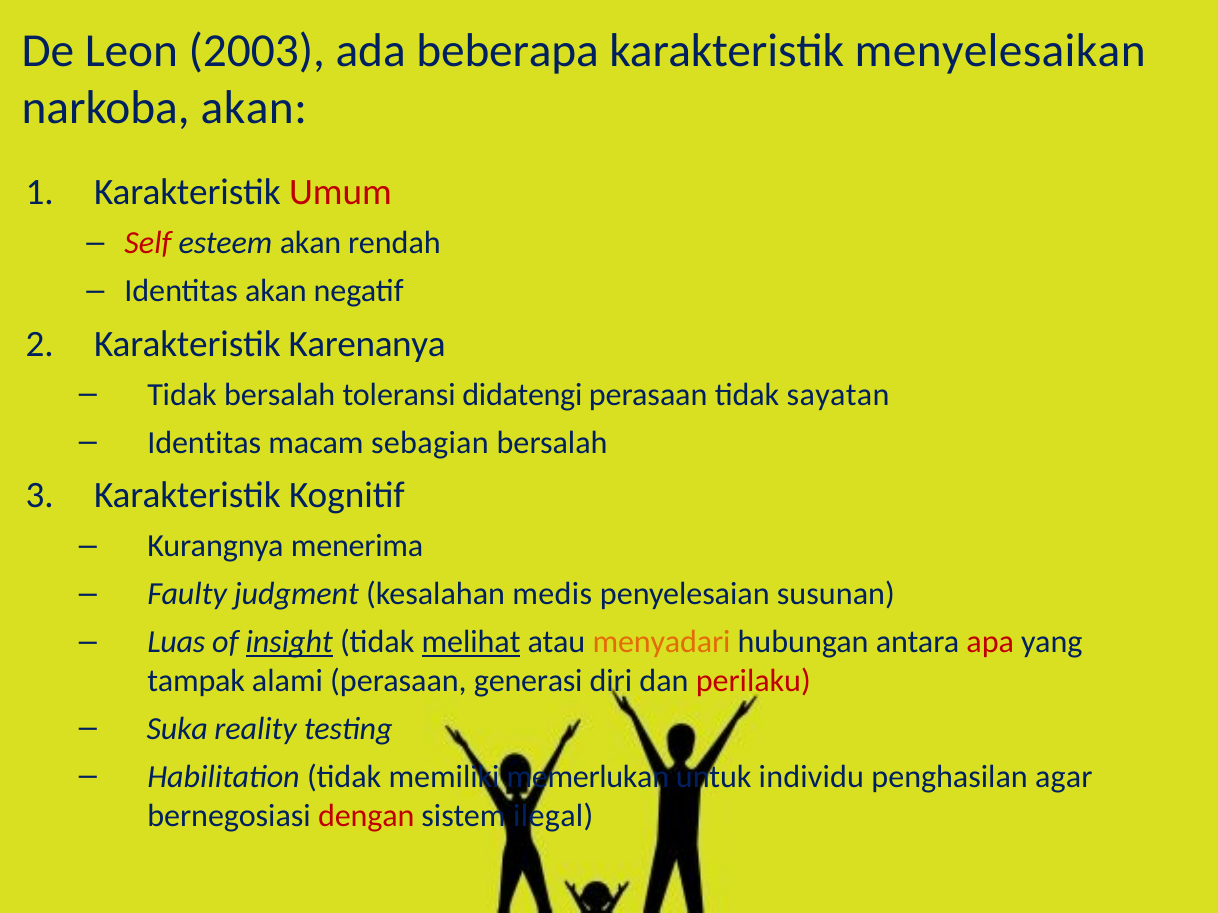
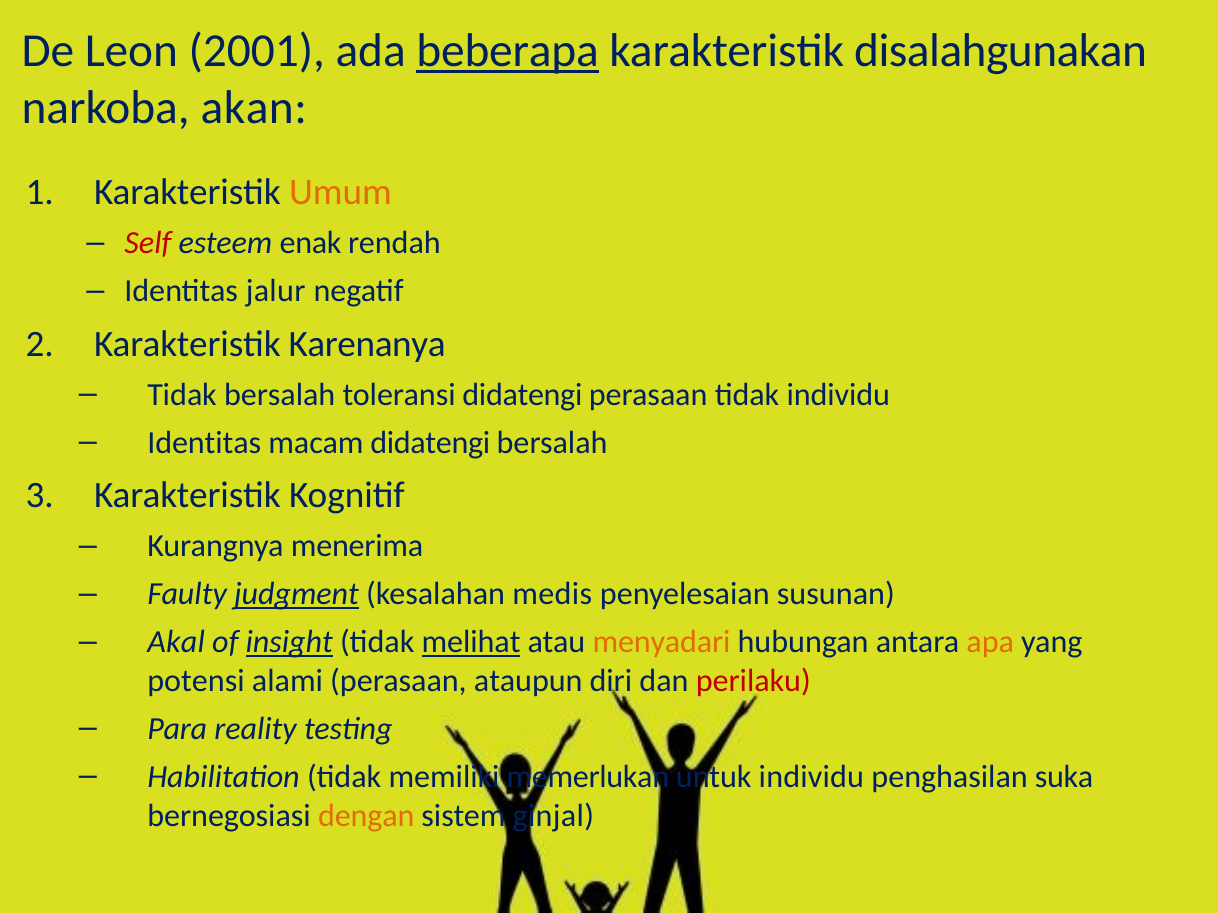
2003: 2003 -> 2001
beberapa underline: none -> present
menyelesaikan: menyelesaikan -> disalahgunakan
Umum colour: red -> orange
esteem akan: akan -> enak
Identitas akan: akan -> jalur
tidak sayatan: sayatan -> individu
macam sebagian: sebagian -> didatengi
judgment underline: none -> present
Luas: Luas -> Akal
apa colour: red -> orange
tampak: tampak -> potensi
generasi: generasi -> ataupun
Suka: Suka -> Para
agar: agar -> suka
dengan colour: red -> orange
ilegal: ilegal -> ginjal
